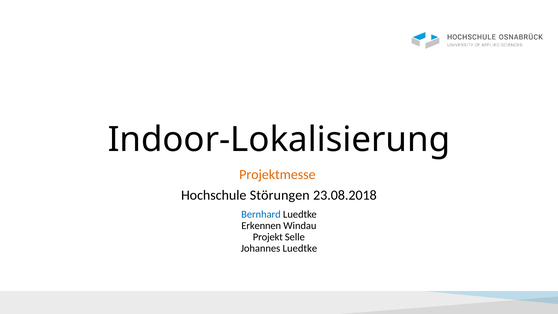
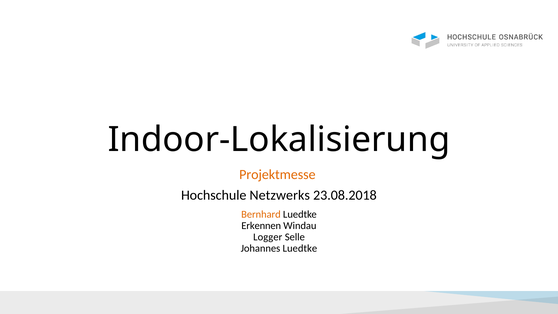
Störungen: Störungen -> Netzwerks
Bernhard colour: blue -> orange
Projekt: Projekt -> Logger
